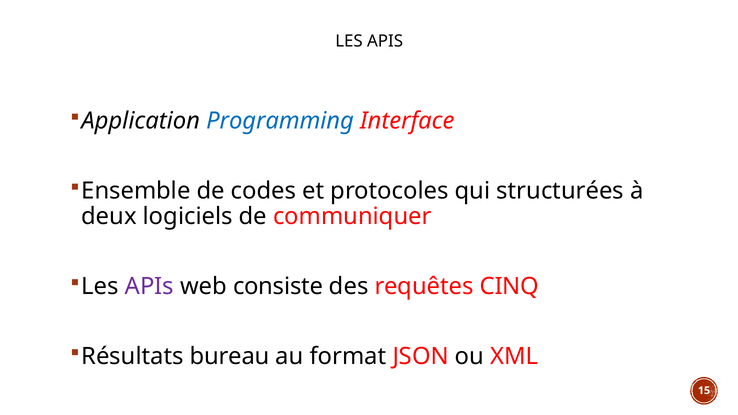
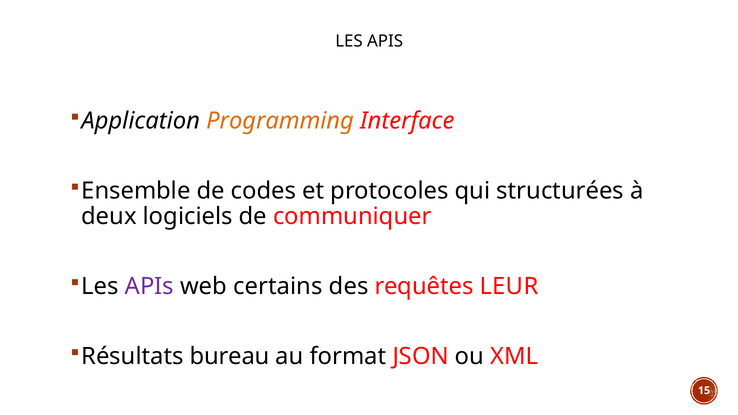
Programming colour: blue -> orange
consiste: consiste -> certains
CINQ: CINQ -> LEUR
